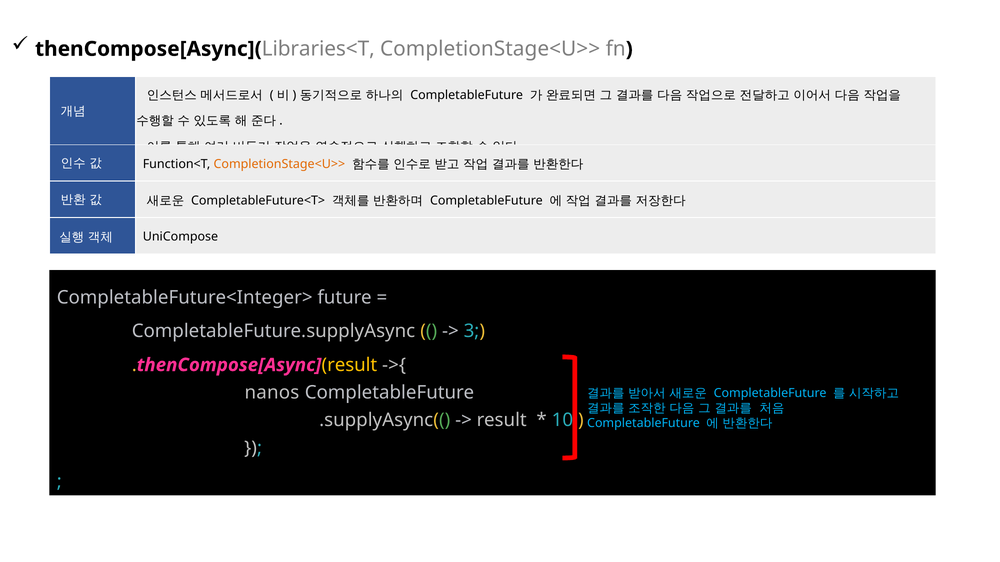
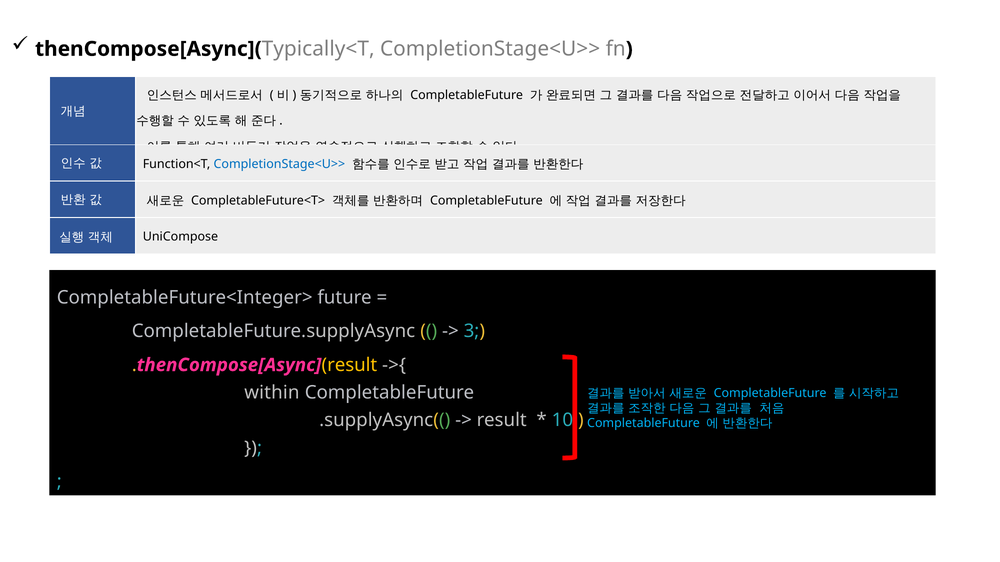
Libraries<T: Libraries<T -> Typically<T
CompletionStage<U>> at (279, 164) colour: orange -> blue
nanos: nanos -> within
